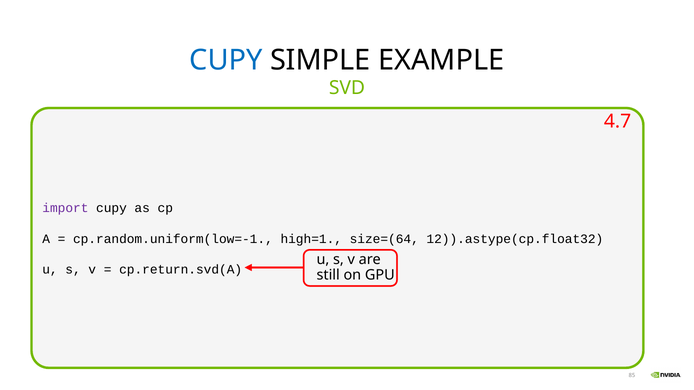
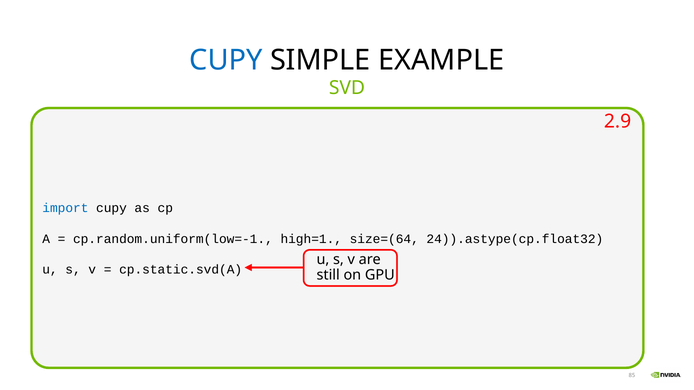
4.7: 4.7 -> 2.9
import colour: purple -> blue
12)).astype(cp.float32: 12)).astype(cp.float32 -> 24)).astype(cp.float32
cp.return.svd(A: cp.return.svd(A -> cp.static.svd(A
